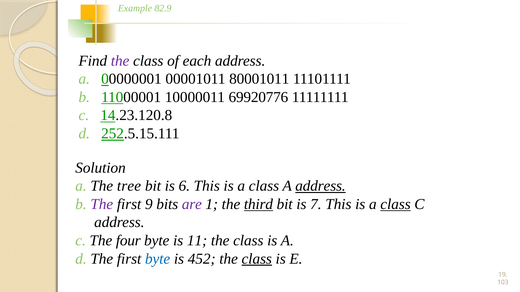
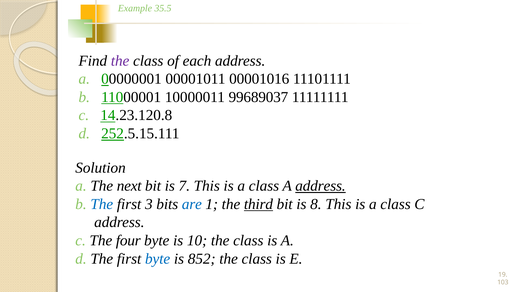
82.9: 82.9 -> 35.5
80001011: 80001011 -> 00001016
69920776: 69920776 -> 99689037
tree: tree -> next
6: 6 -> 7
The at (102, 204) colour: purple -> blue
9: 9 -> 3
are colour: purple -> blue
7: 7 -> 8
class at (396, 204) underline: present -> none
11: 11 -> 10
452: 452 -> 852
class at (257, 259) underline: present -> none
